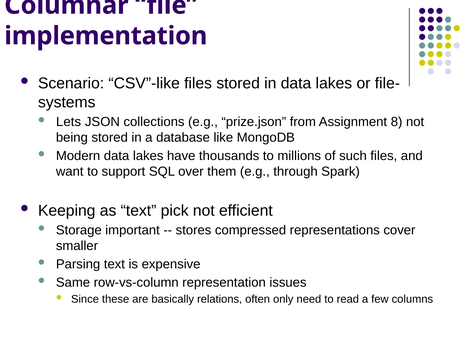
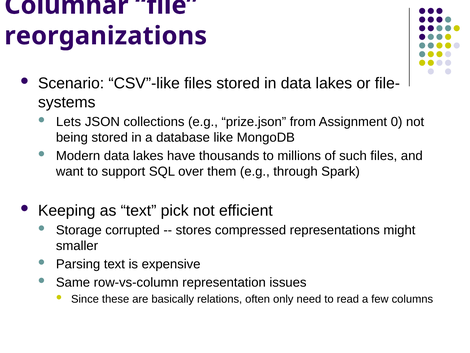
implementation: implementation -> reorganizations
8: 8 -> 0
important: important -> corrupted
cover: cover -> might
